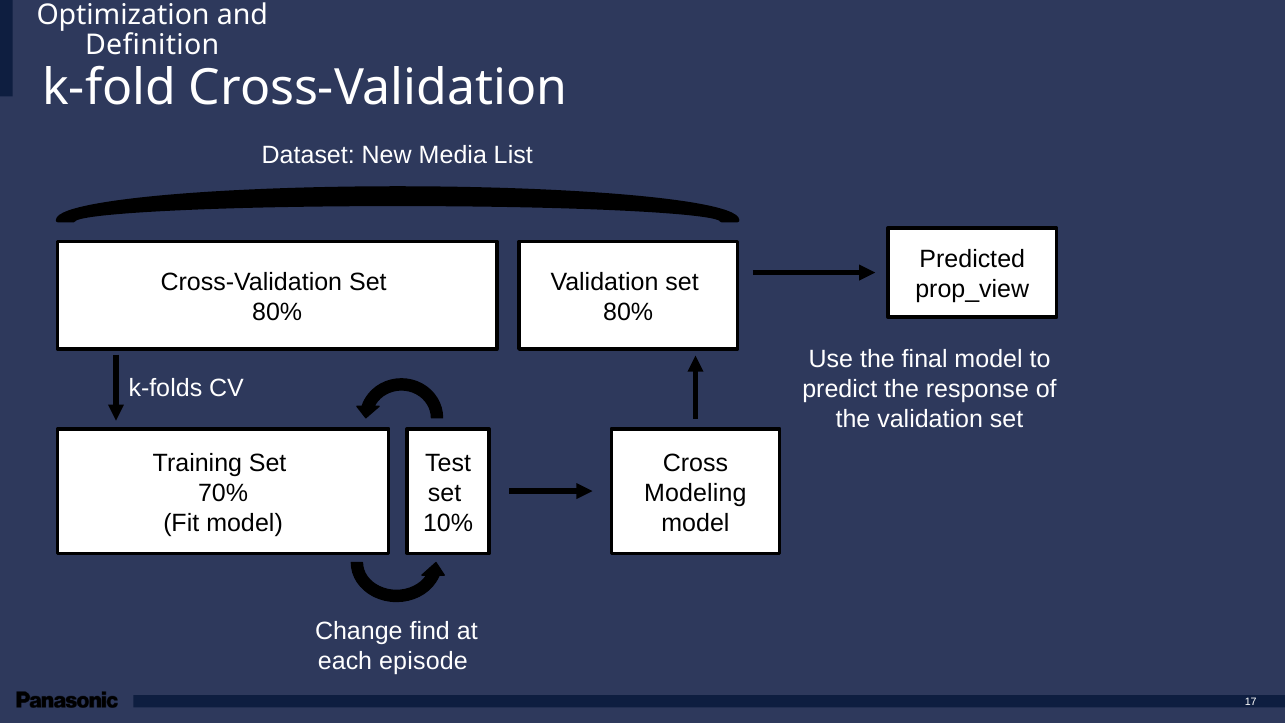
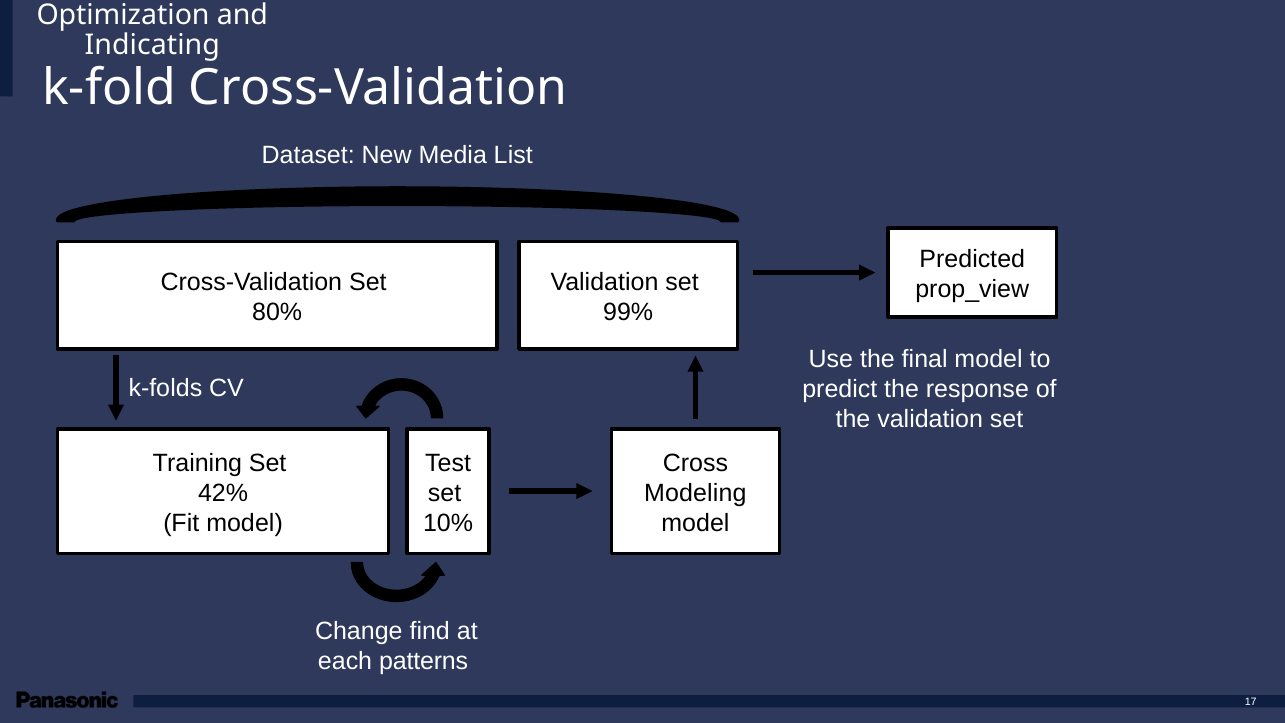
Definition: Definition -> Indicating
80% at (628, 312): 80% -> 99%
70%: 70% -> 42%
episode: episode -> patterns
